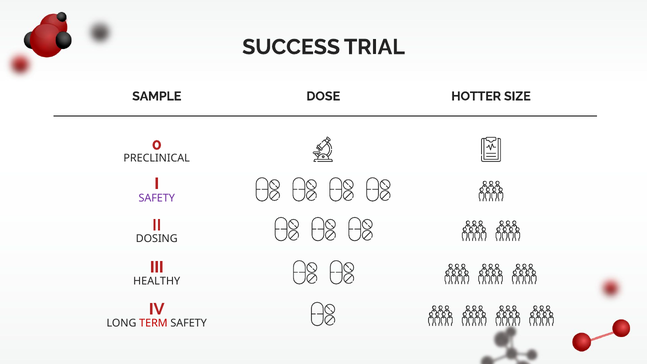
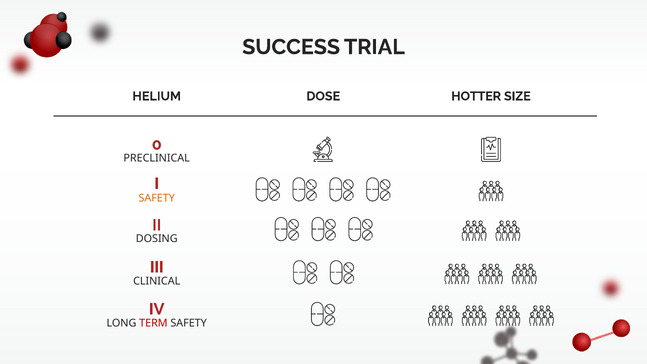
SAMPLE: SAMPLE -> HELIUM
SAFETY at (157, 198) colour: purple -> orange
HEALTHY: HEALTHY -> CLINICAL
